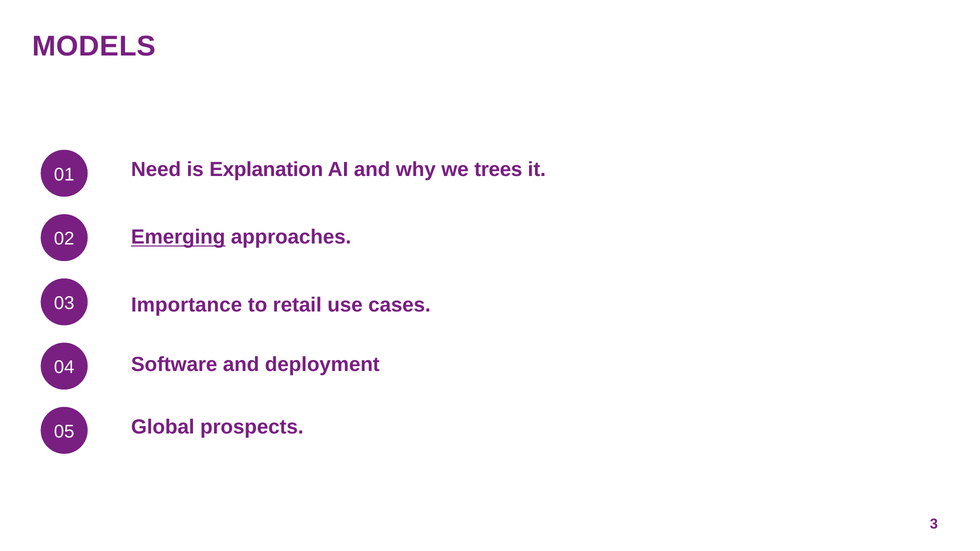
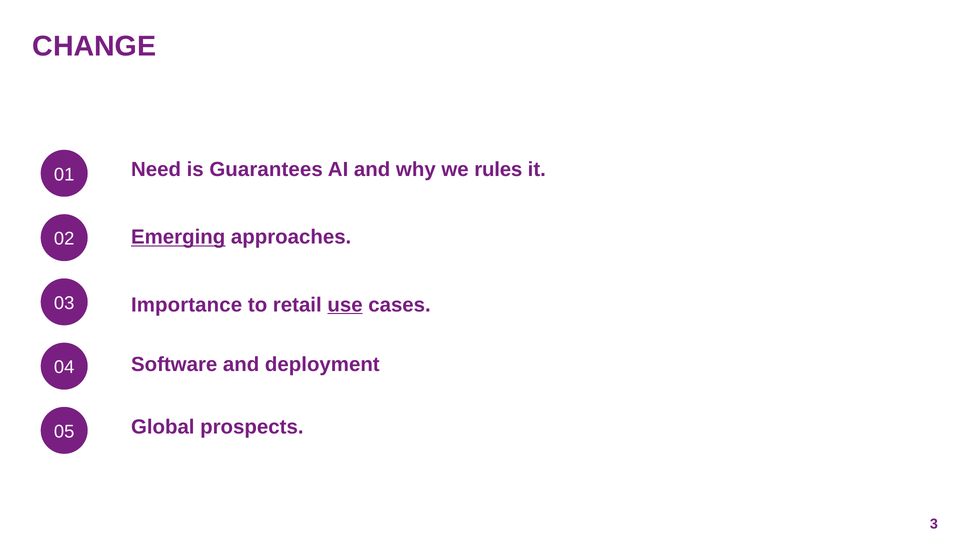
MODELS: MODELS -> CHANGE
Explanation: Explanation -> Guarantees
trees: trees -> rules
use underline: none -> present
